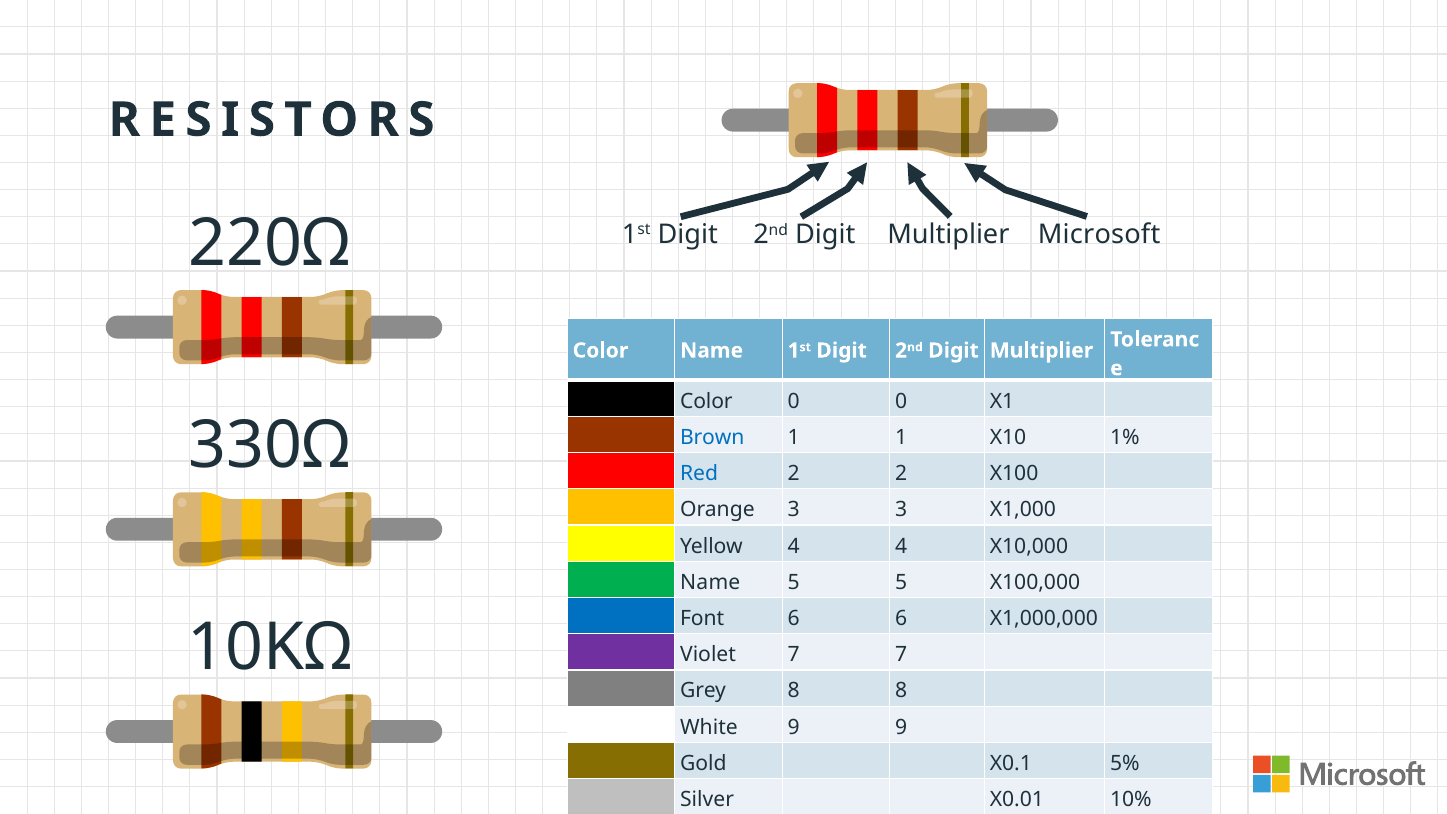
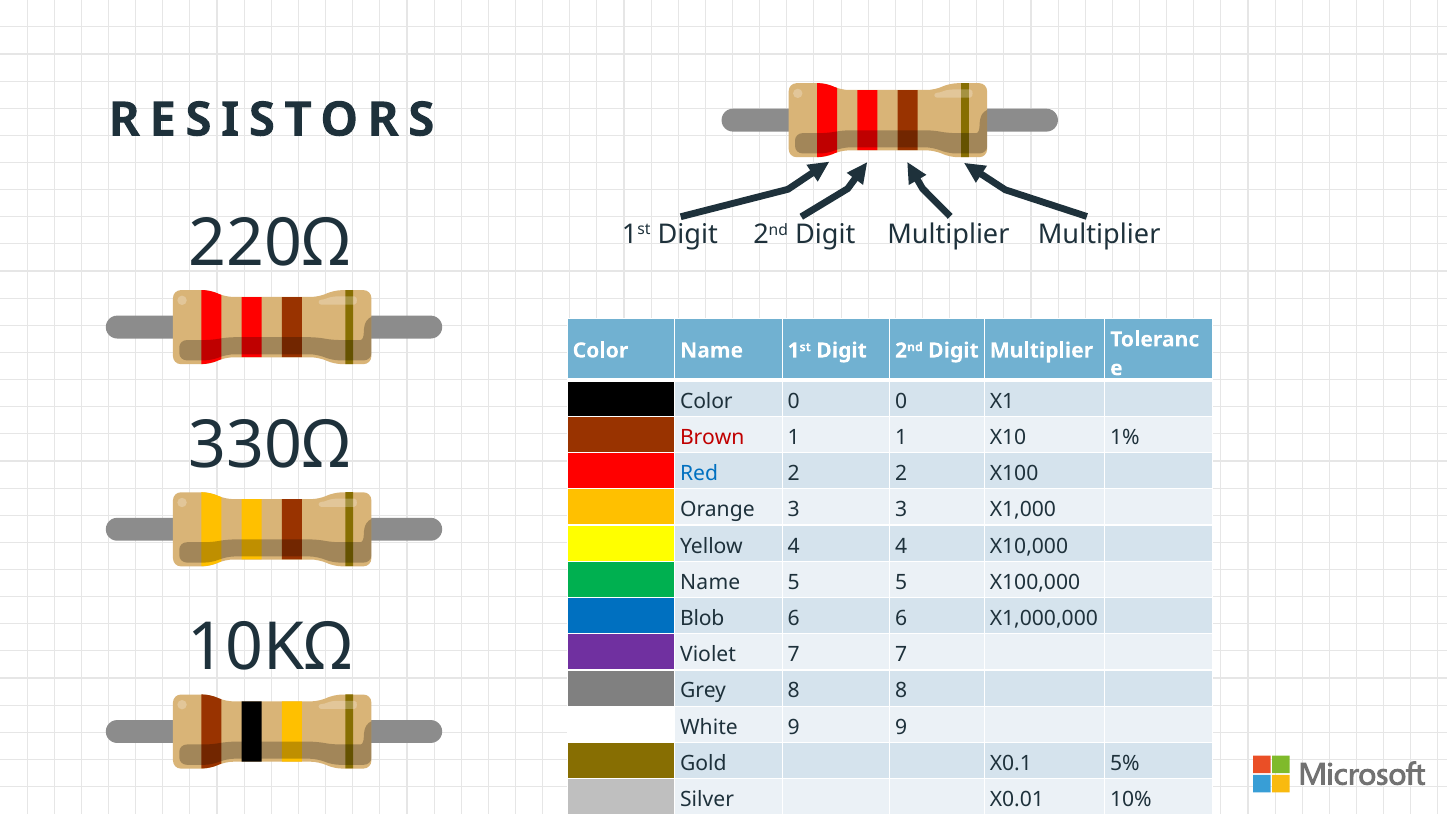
Multiplier Microsoft: Microsoft -> Multiplier
Brown colour: blue -> red
Font: Font -> Blob
